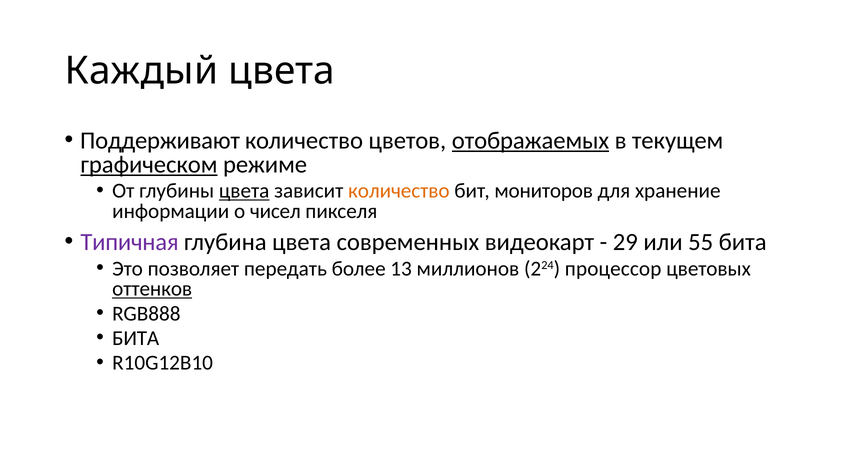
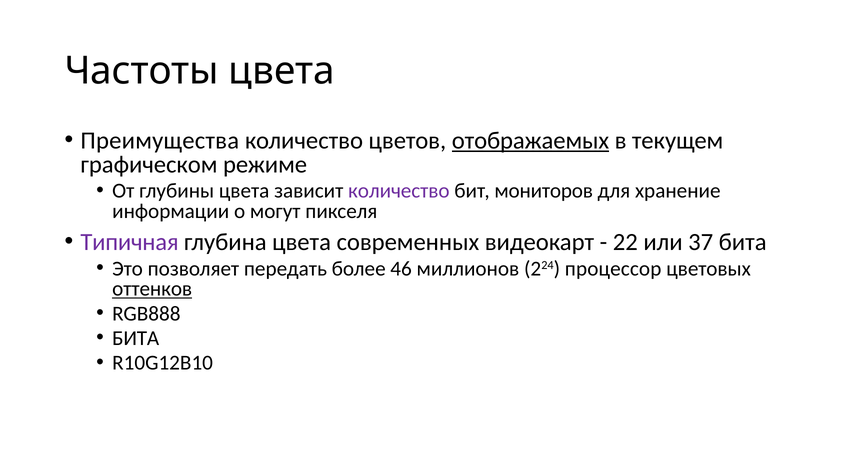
Каждый: Каждый -> Частоты
Поддерживают: Поддерживают -> Преимущества
графическом underline: present -> none
цвета at (244, 191) underline: present -> none
количество at (399, 191) colour: orange -> purple
чисел: чисел -> могут
29: 29 -> 22
55: 55 -> 37
13: 13 -> 46
